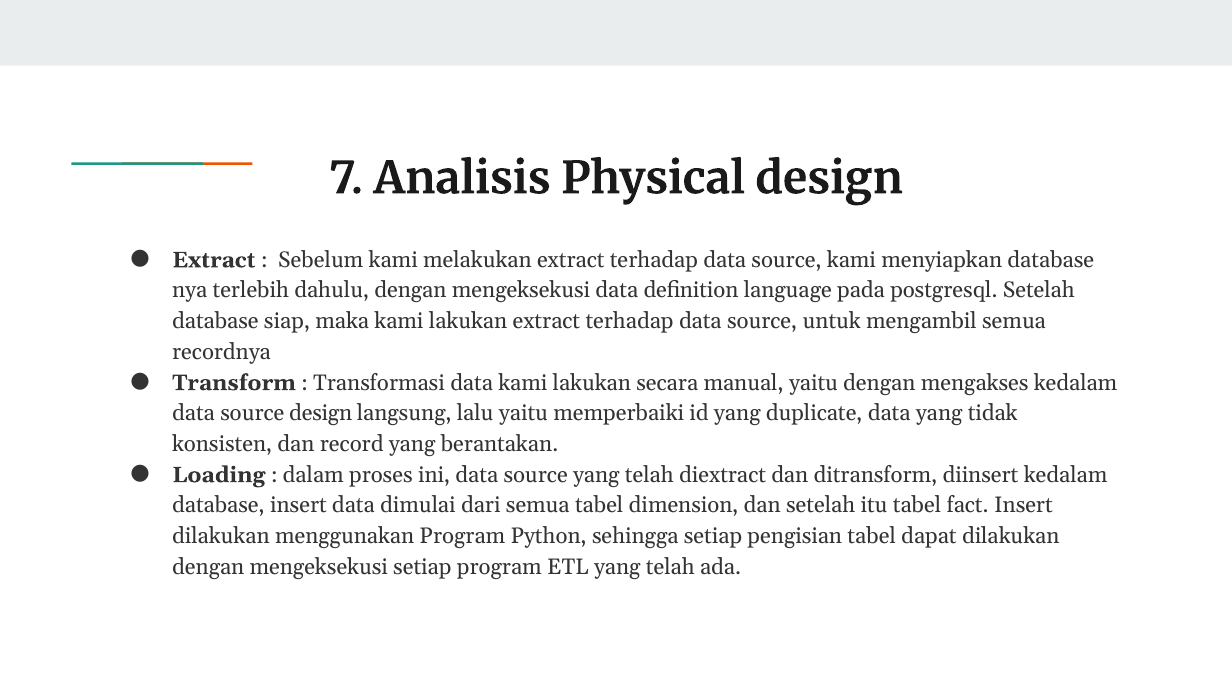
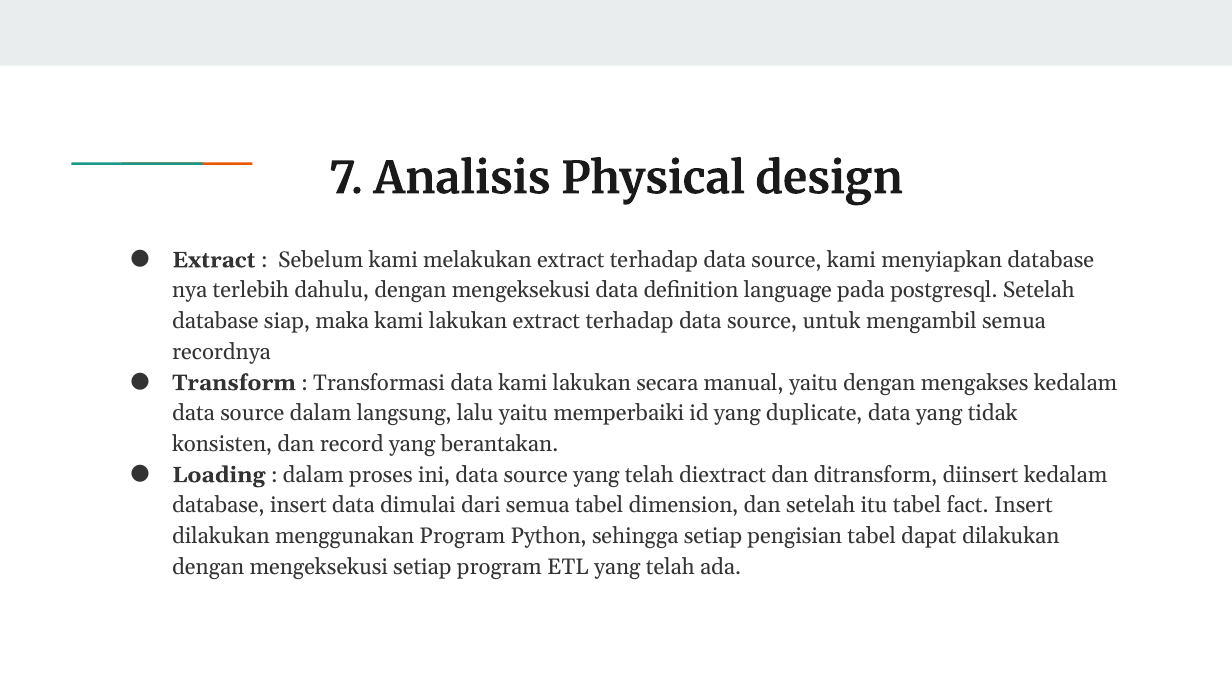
source design: design -> dalam
